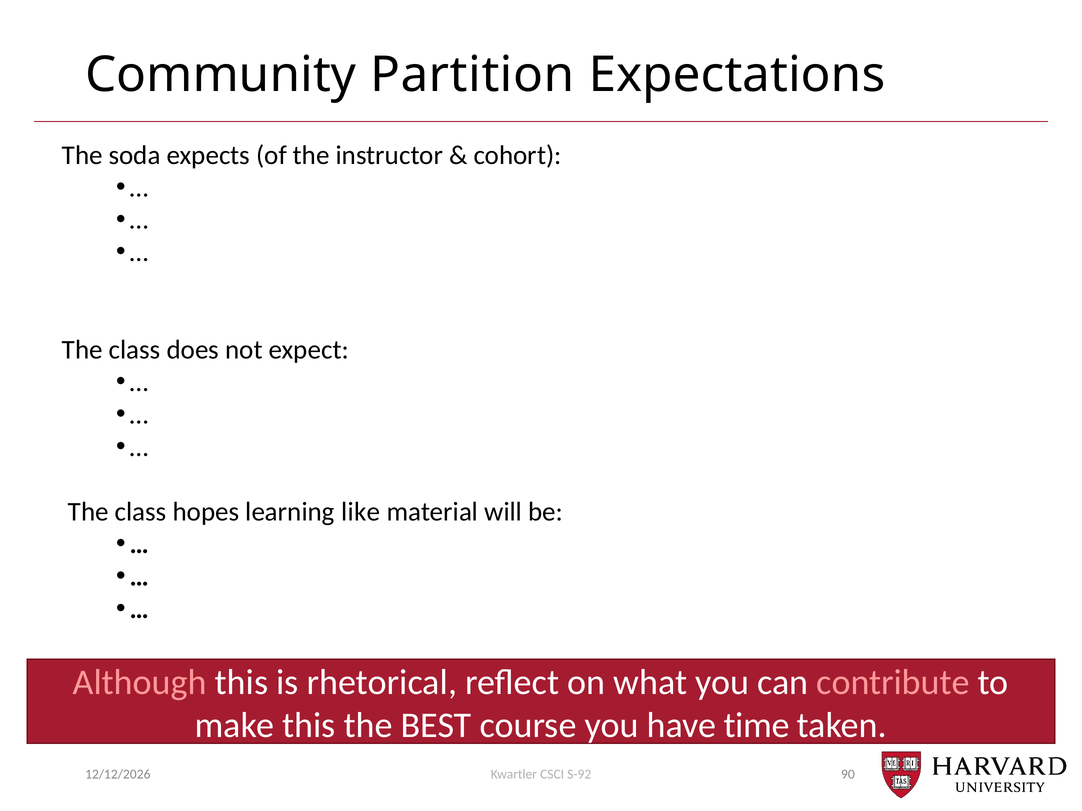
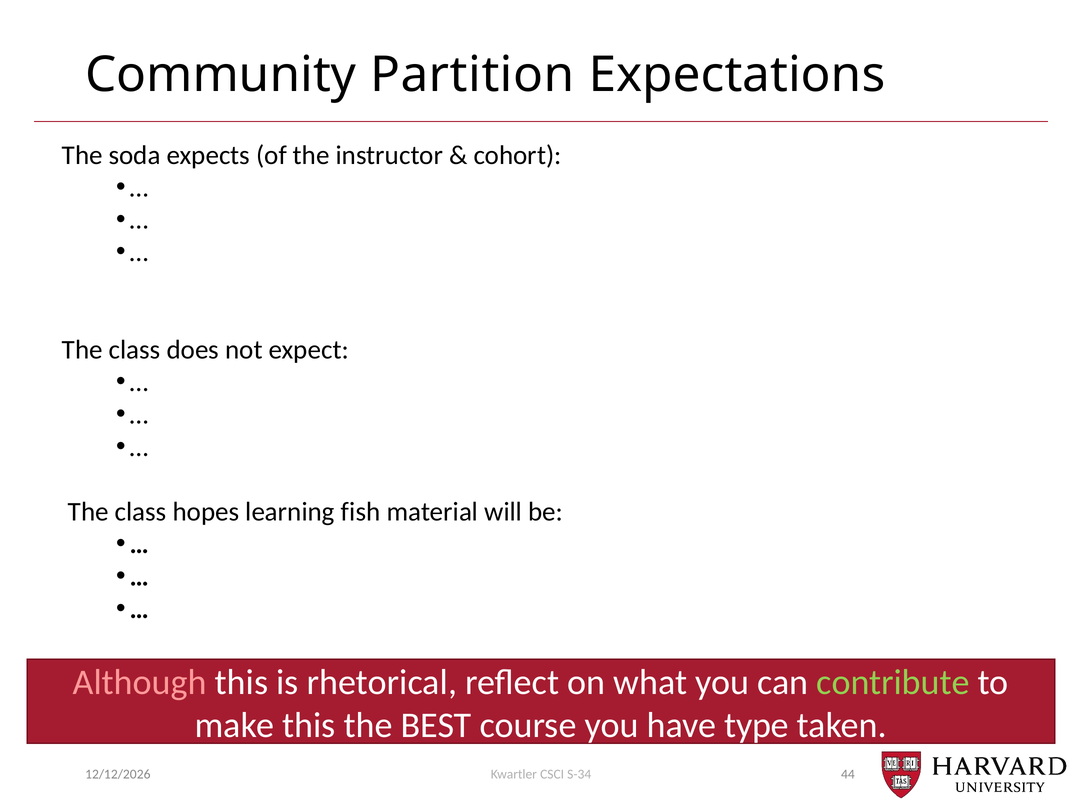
like: like -> fish
contribute colour: pink -> light green
time: time -> type
S-92: S-92 -> S-34
90: 90 -> 44
